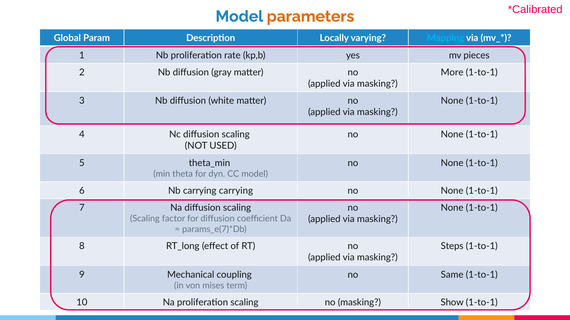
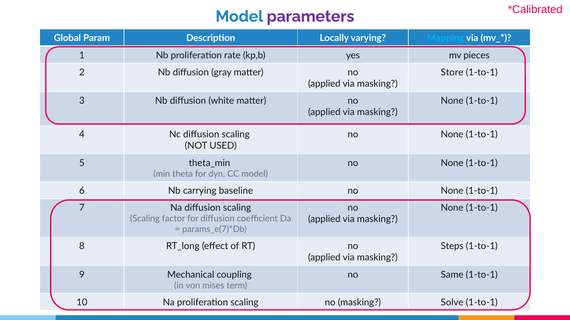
parameters colour: orange -> purple
More: More -> Store
carrying carrying: carrying -> baseline
Show: Show -> Solve
